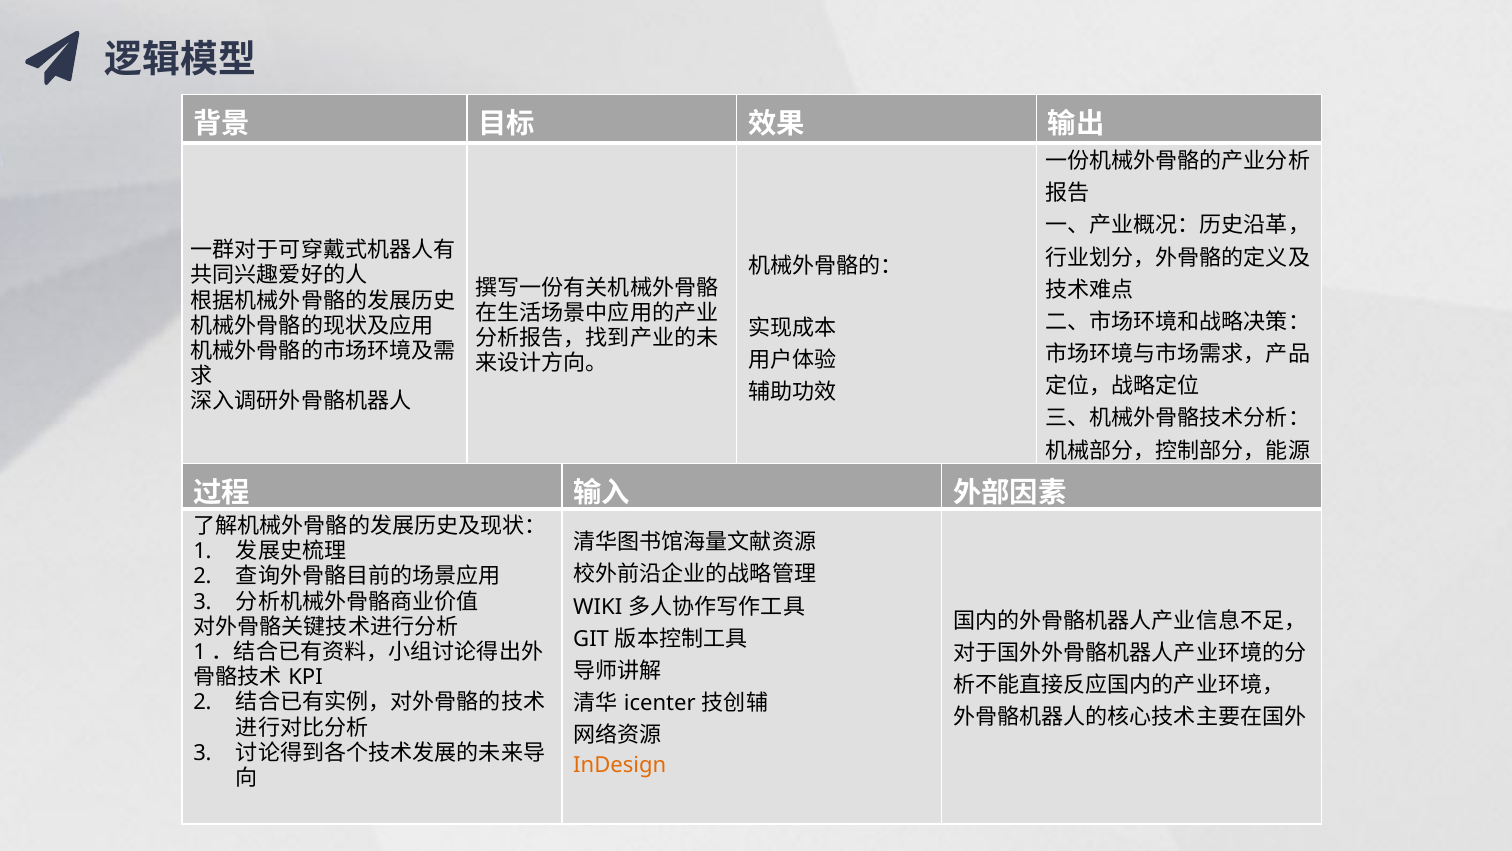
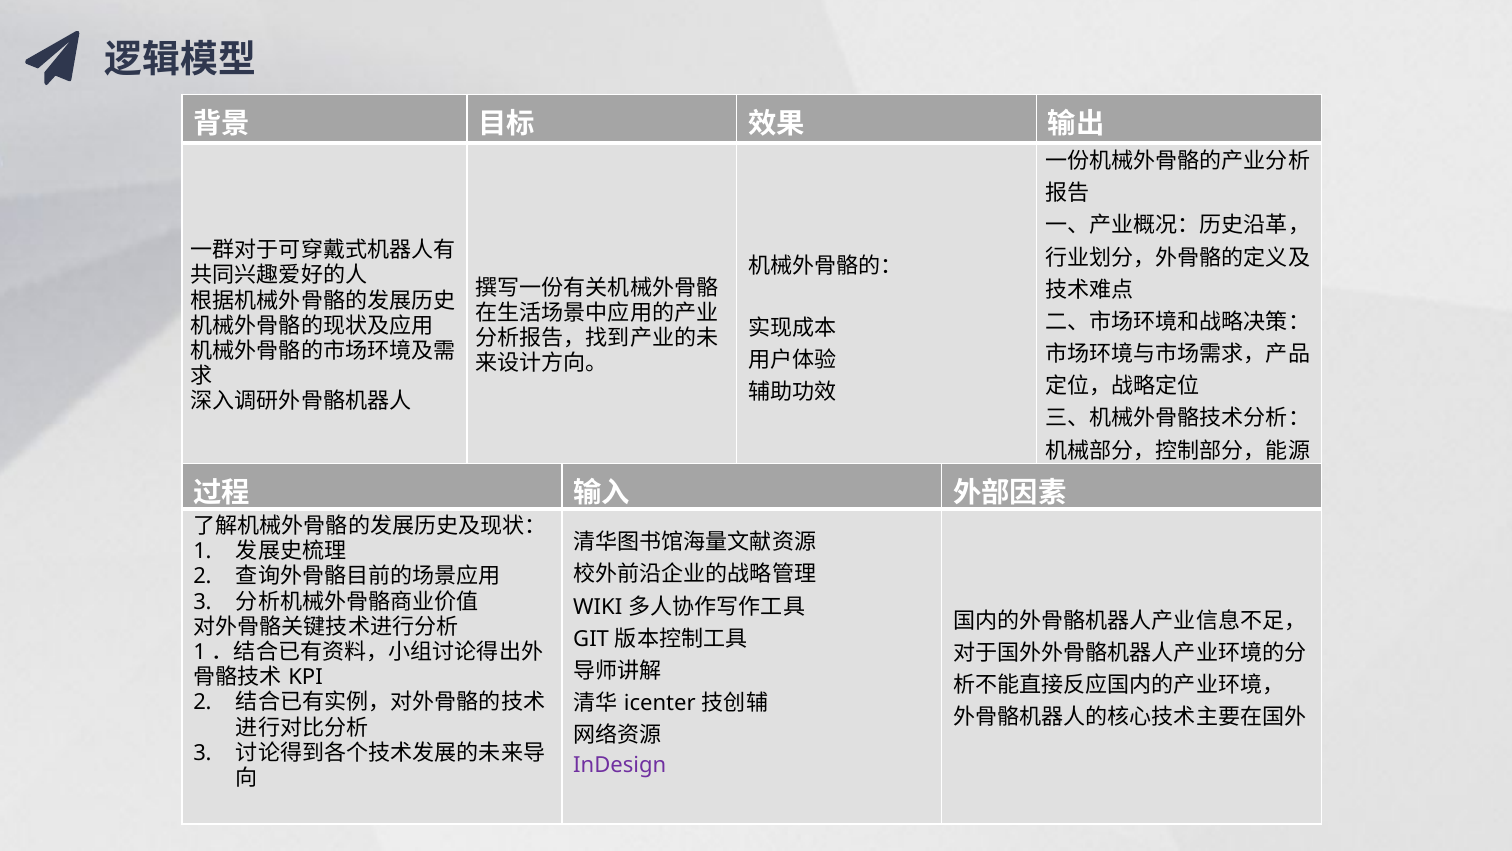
InDesign colour: orange -> purple
